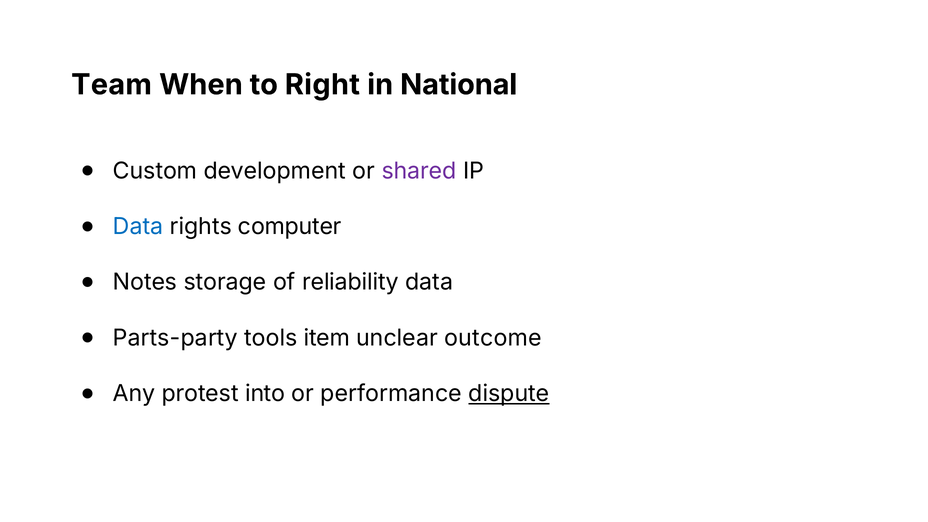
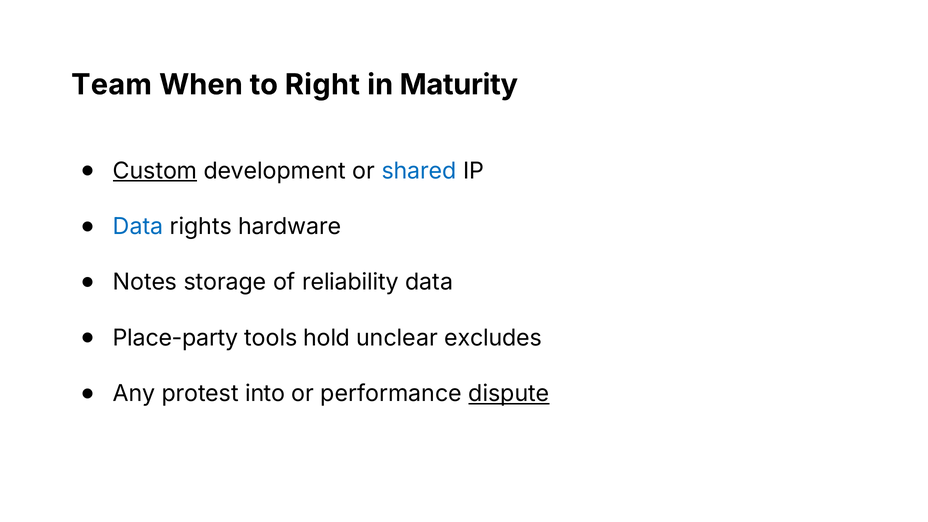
National: National -> Maturity
Custom underline: none -> present
shared colour: purple -> blue
computer: computer -> hardware
Parts-party: Parts-party -> Place-party
item: item -> hold
outcome: outcome -> excludes
